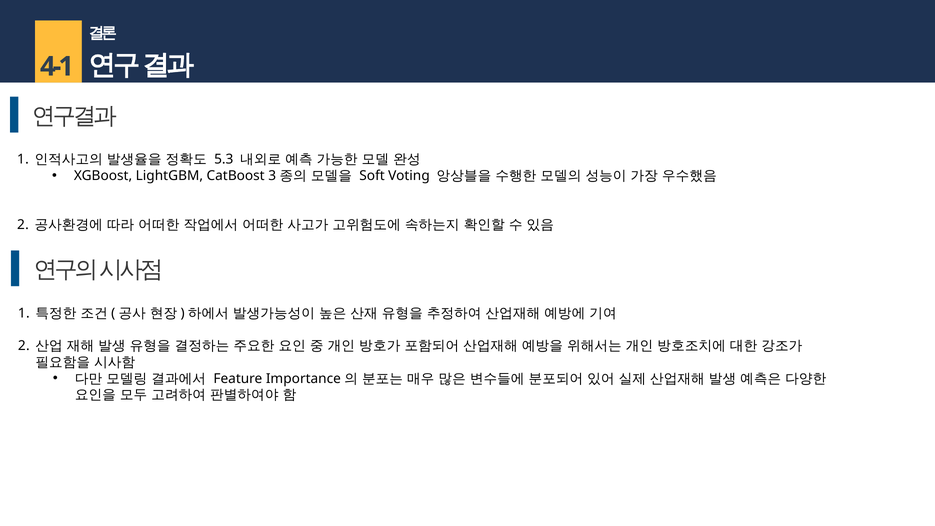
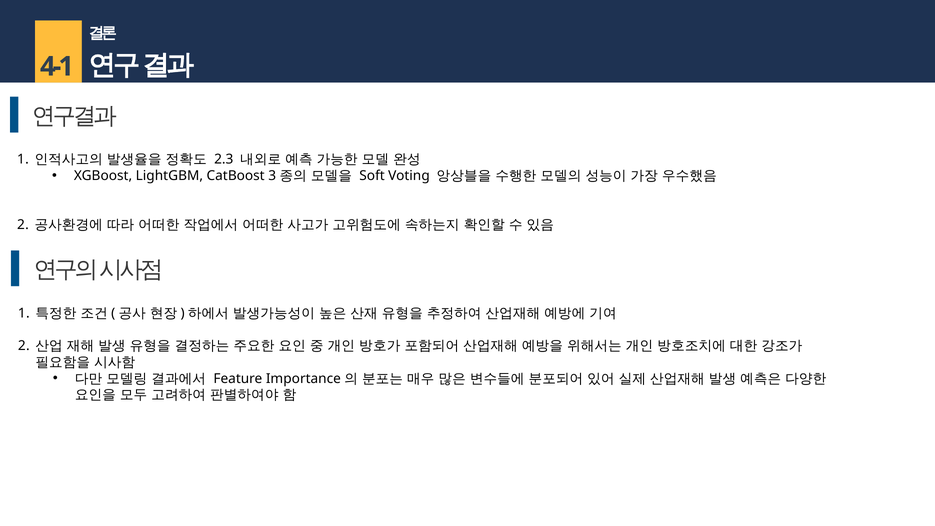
5.3: 5.3 -> 2.3
